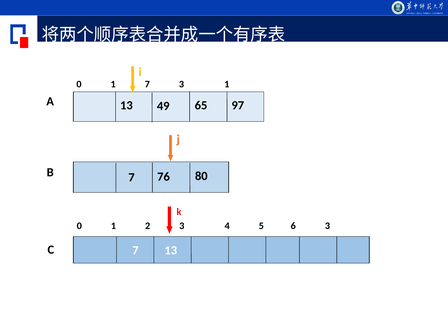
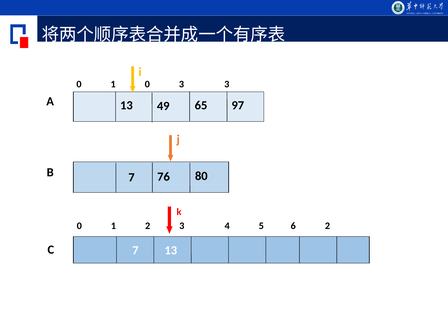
1 7: 7 -> 0
3 1: 1 -> 3
6 3: 3 -> 2
